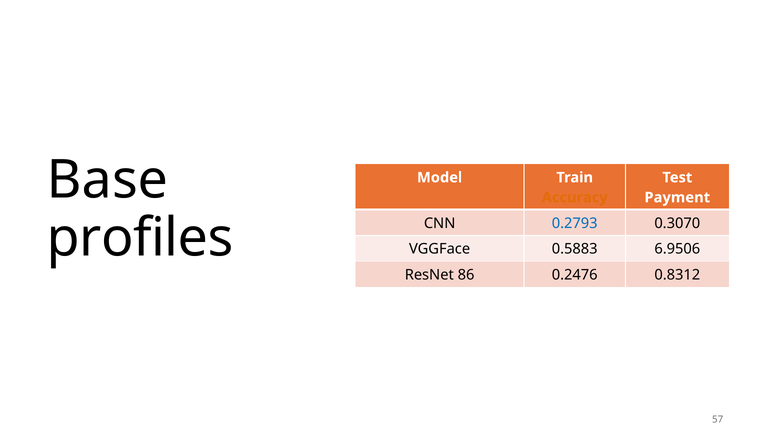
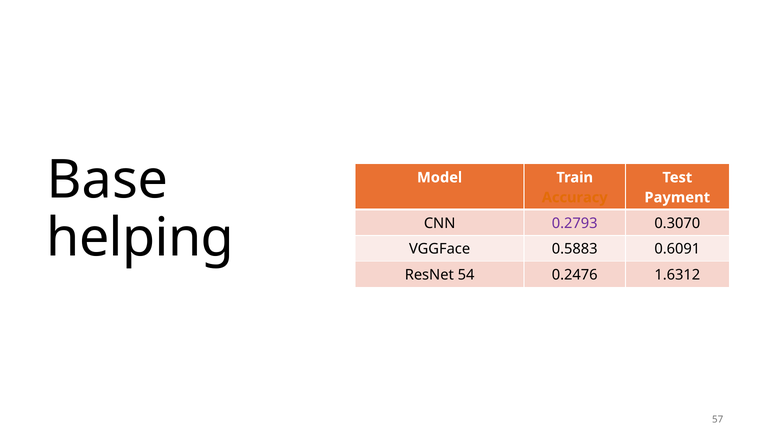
0.2793 colour: blue -> purple
profiles: profiles -> helping
6.9506: 6.9506 -> 0.6091
86: 86 -> 54
0.8312: 0.8312 -> 1.6312
